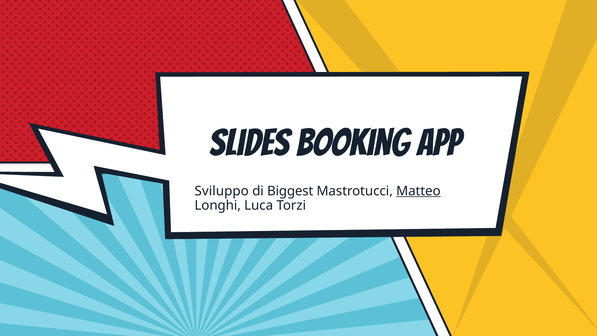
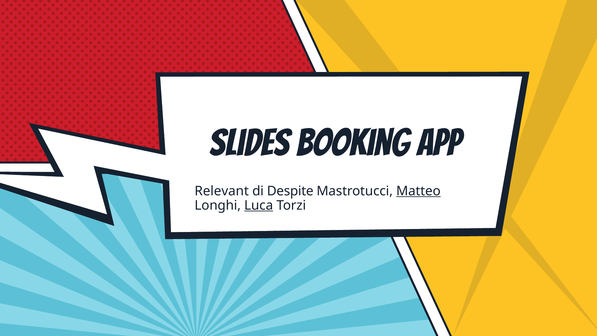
Sviluppo: Sviluppo -> Relevant
Biggest: Biggest -> Despite
Luca underline: none -> present
